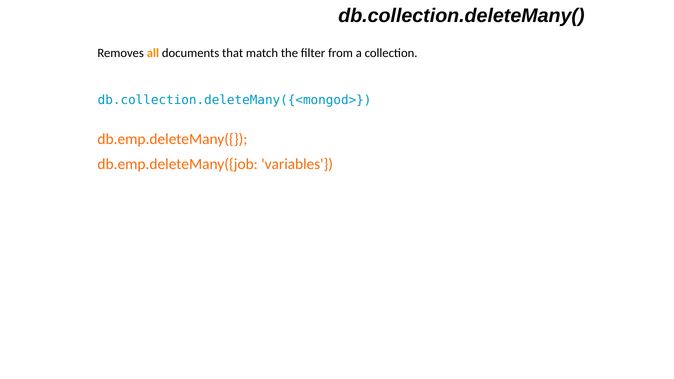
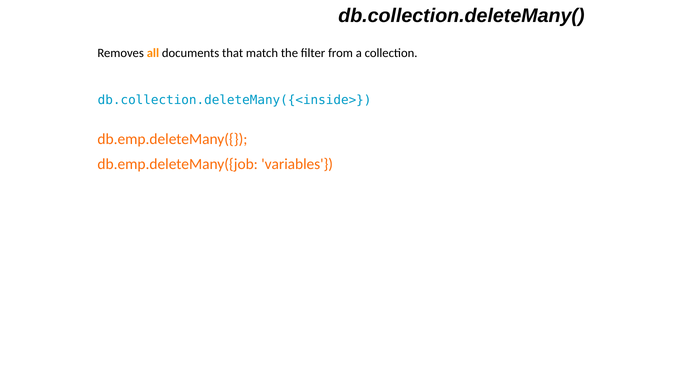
db.collection.deleteMany({<mongod>: db.collection.deleteMany({<mongod> -> db.collection.deleteMany({<inside>
